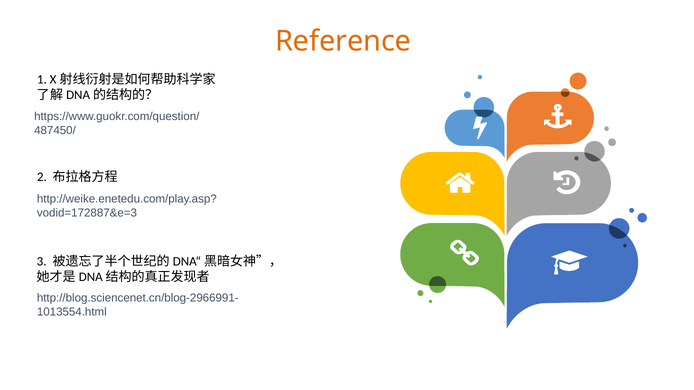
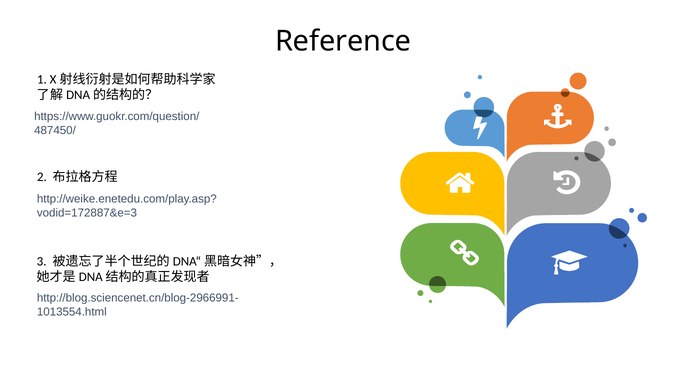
Reference colour: orange -> black
